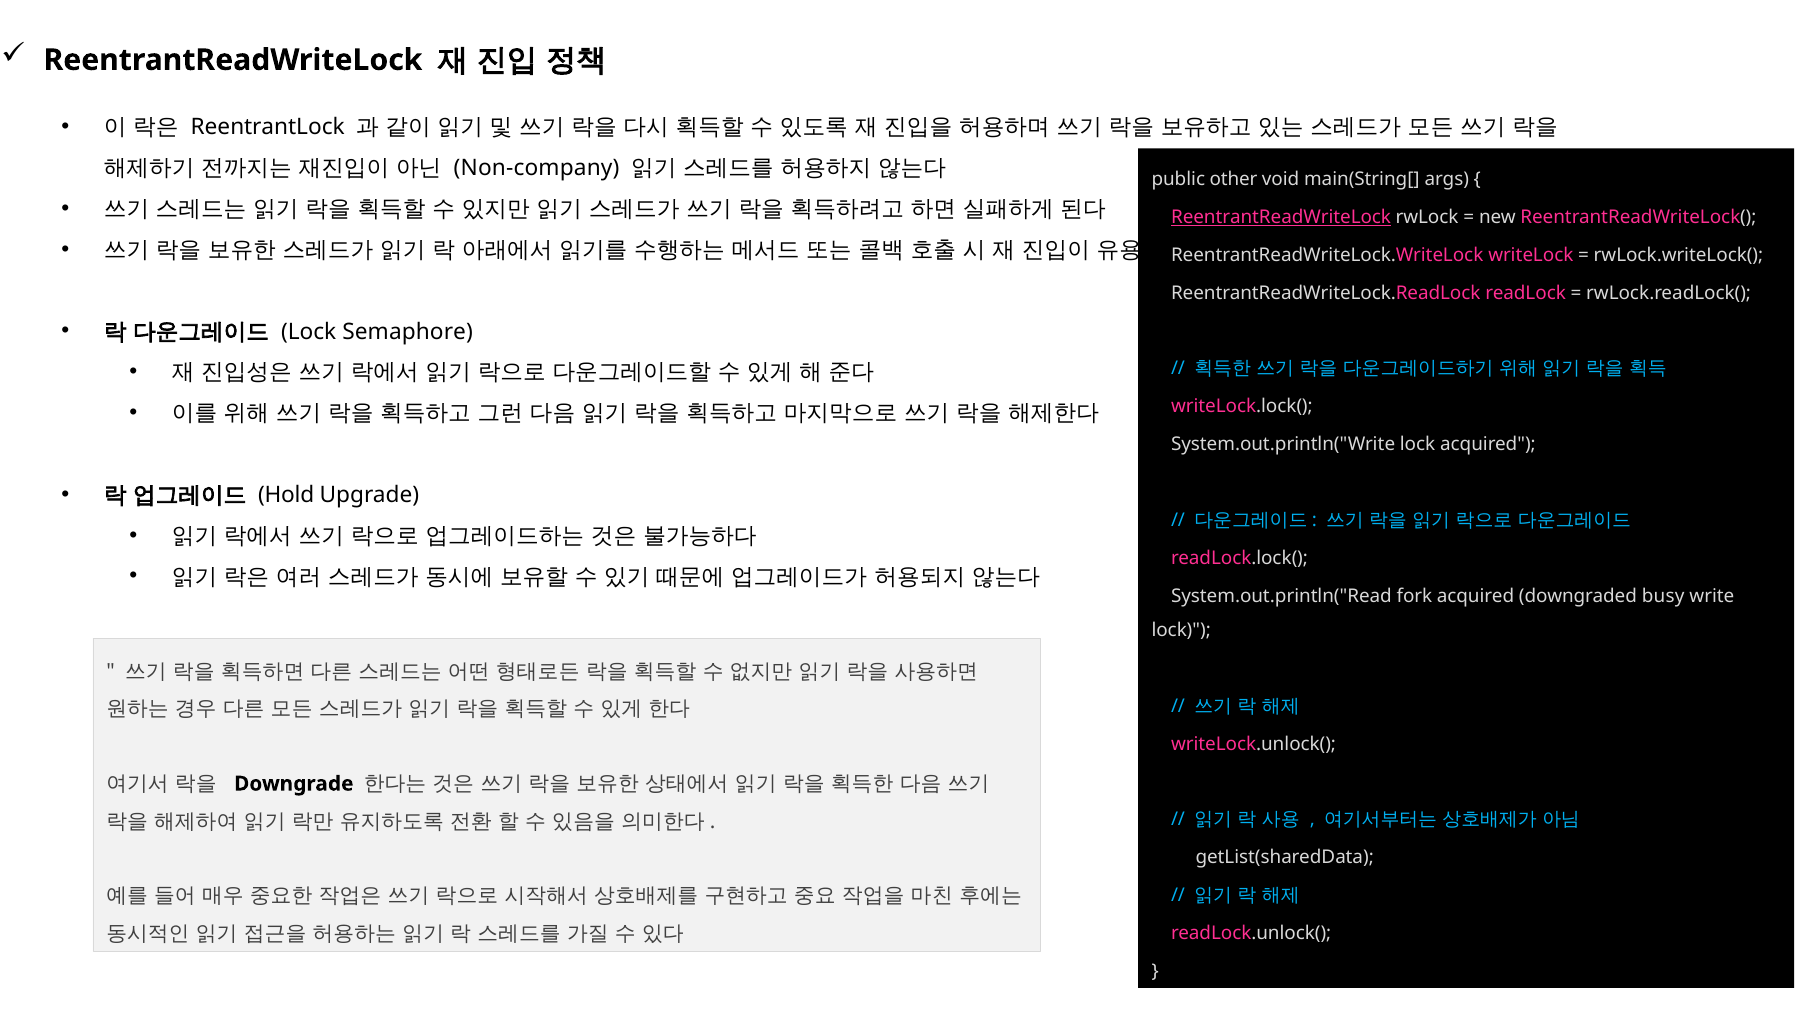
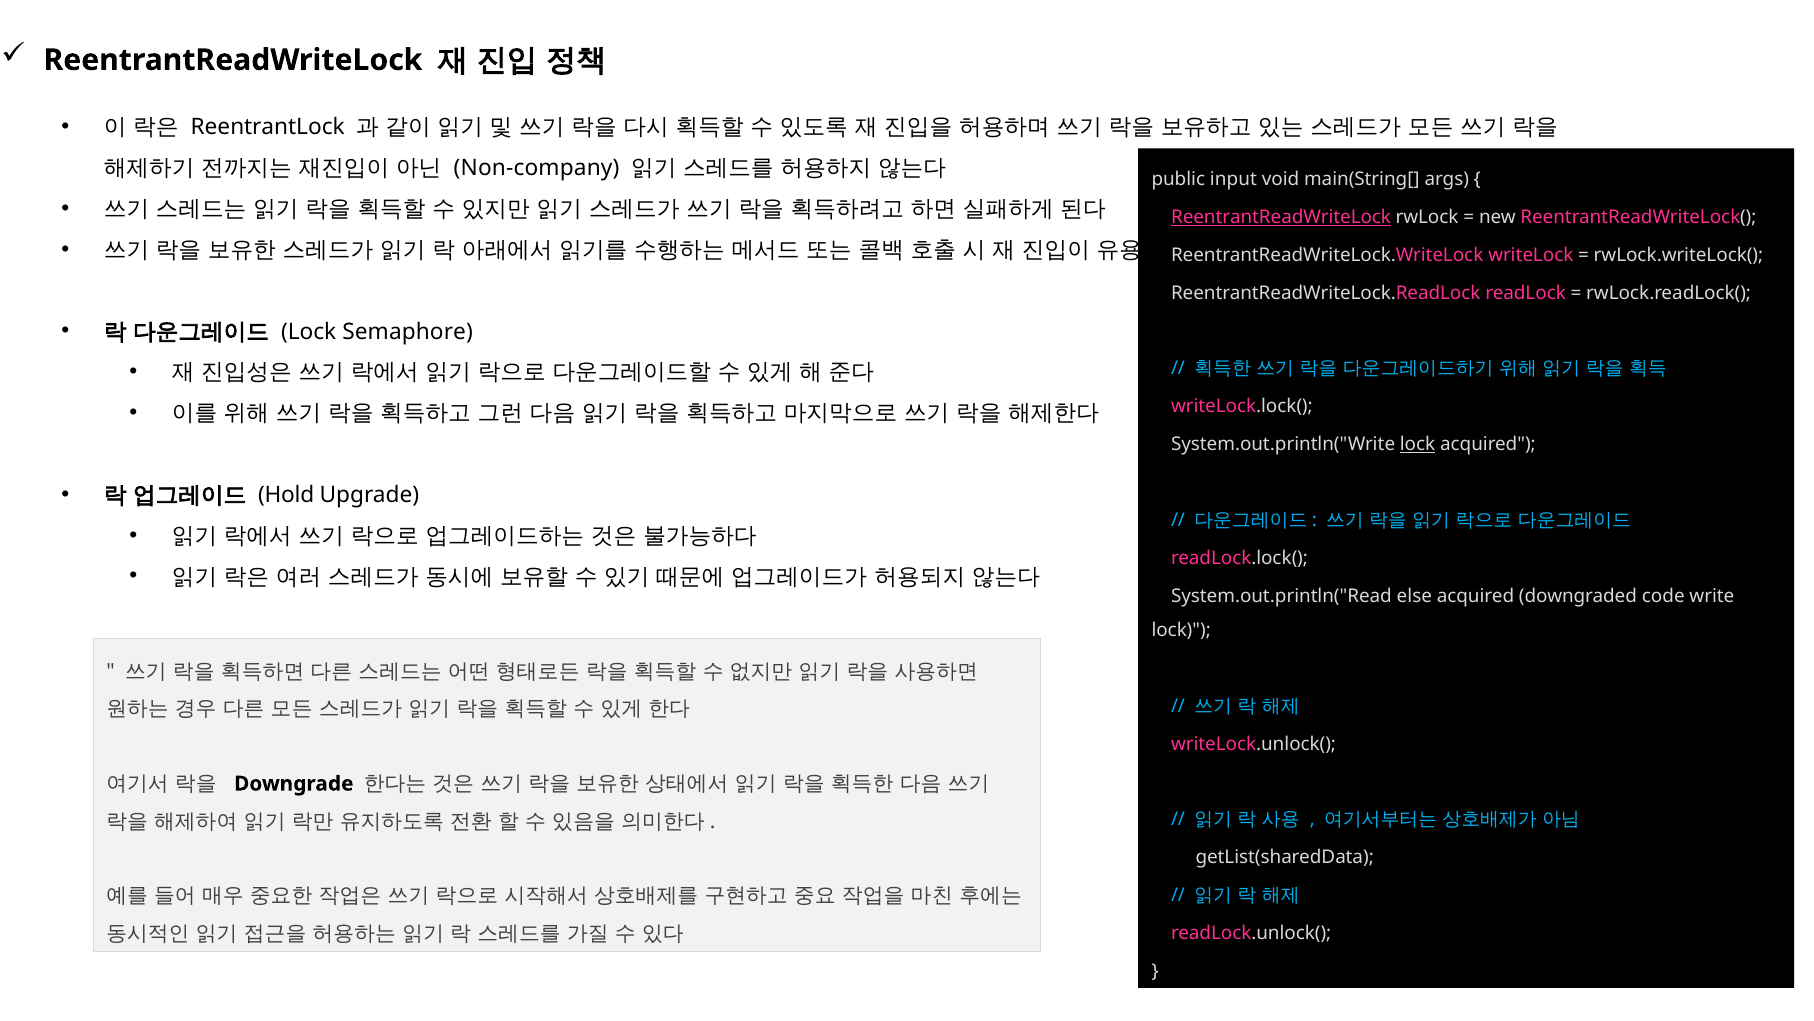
other: other -> input
lock at (1418, 444) underline: none -> present
fork: fork -> else
busy: busy -> code
